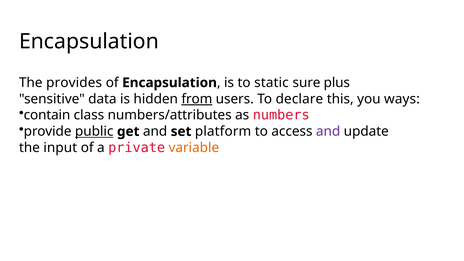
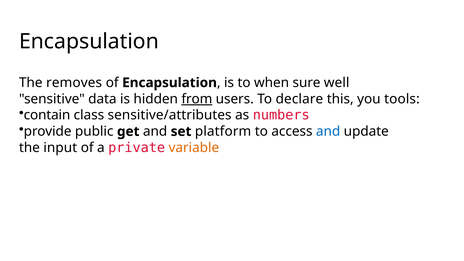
provides: provides -> removes
static: static -> when
plus: plus -> well
ways: ways -> tools
numbers/attributes: numbers/attributes -> sensitive/attributes
public underline: present -> none
and at (328, 131) colour: purple -> blue
